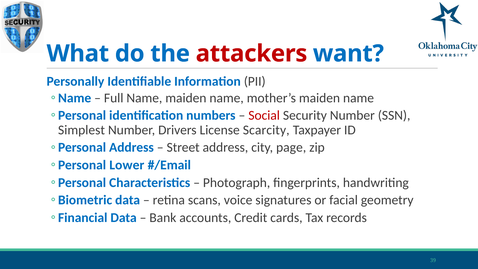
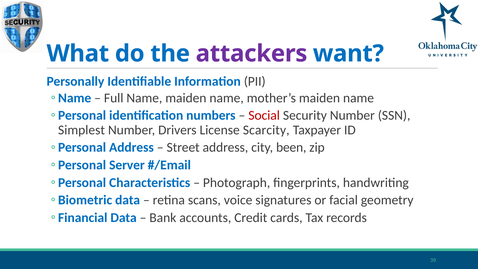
attackers colour: red -> purple
page: page -> been
Lower: Lower -> Server
